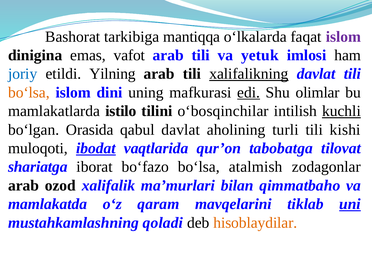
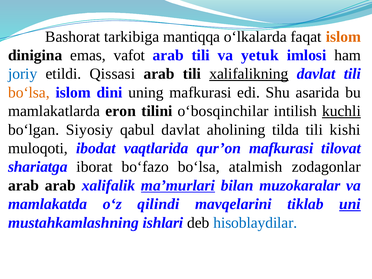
islom at (343, 37) colour: purple -> orange
Yilning: Yilning -> Qissasi
edi underline: present -> none
olimlar: olimlar -> asarida
istilo: istilo -> eron
Orasida: Orasida -> Siyosiy
turli: turli -> tilda
ibodat underline: present -> none
qur’on tabobatga: tabobatga -> mafkurasi
arab ozod: ozod -> arab
ma’murlari underline: none -> present
qimmatbaho: qimmatbaho -> muzokaralar
qaram: qaram -> qilindi
qoladi: qoladi -> ishlari
hisoblaydilar colour: orange -> blue
